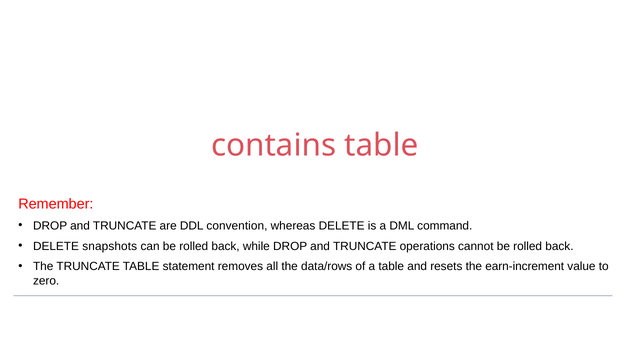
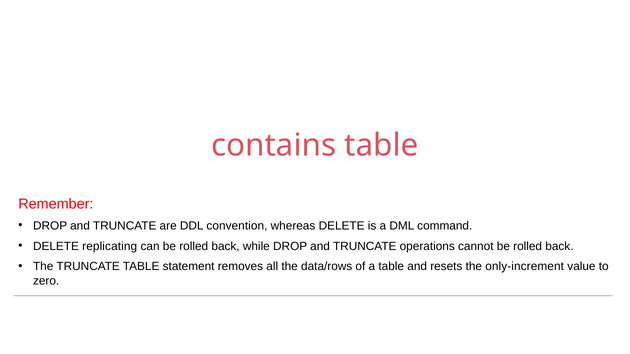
snapshots: snapshots -> replicating
earn-increment: earn-increment -> only-increment
